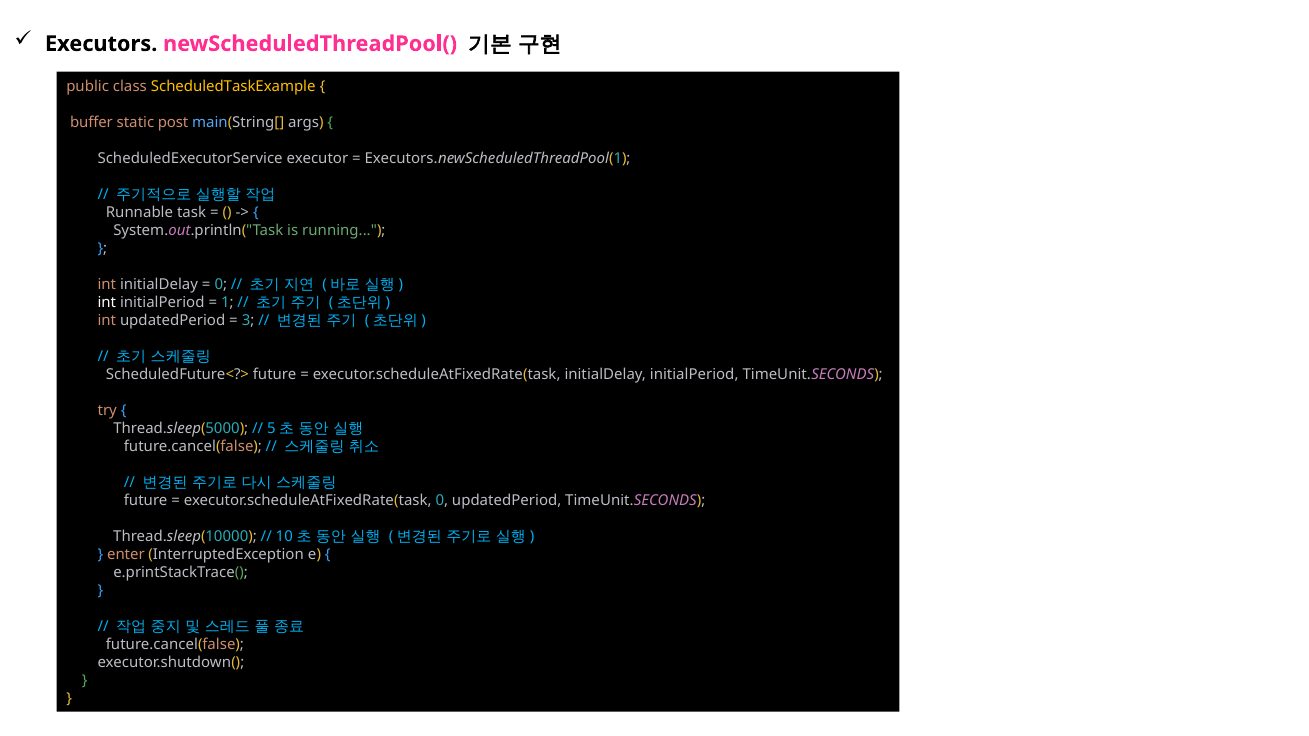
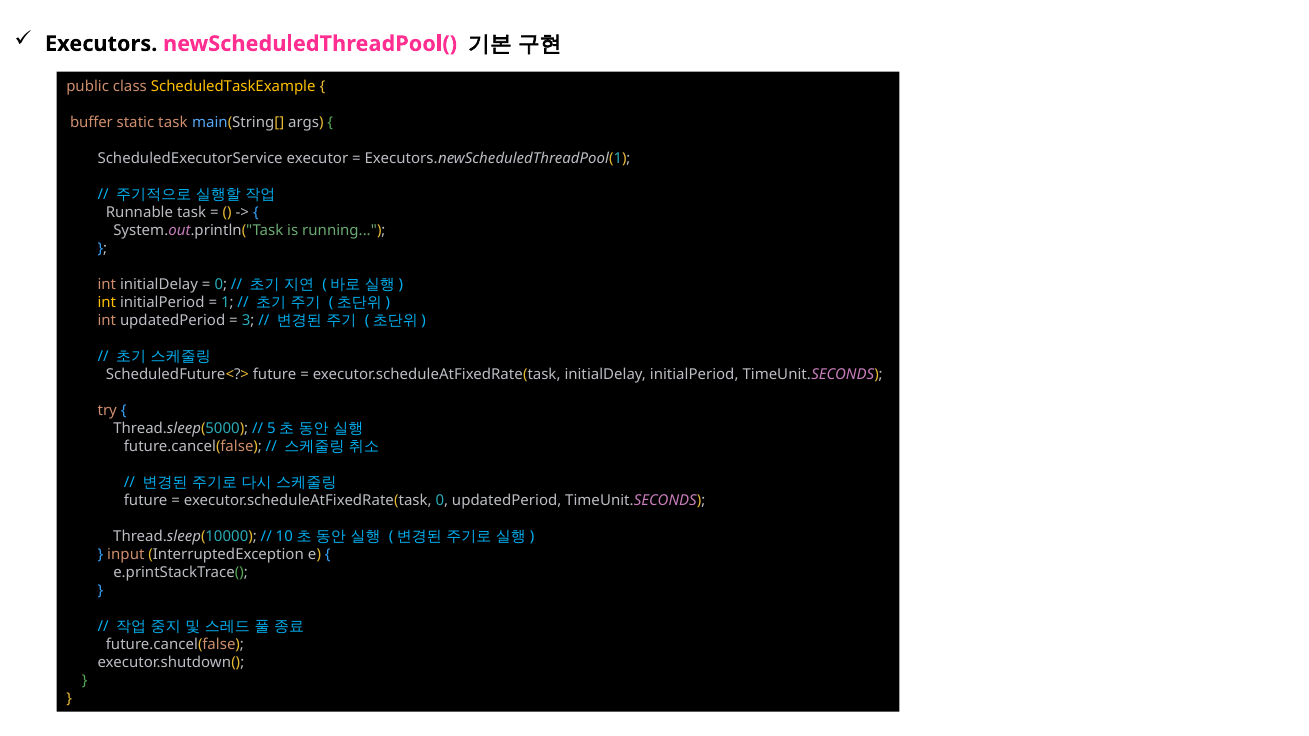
static post: post -> task
int at (107, 303) colour: white -> yellow
enter: enter -> input
